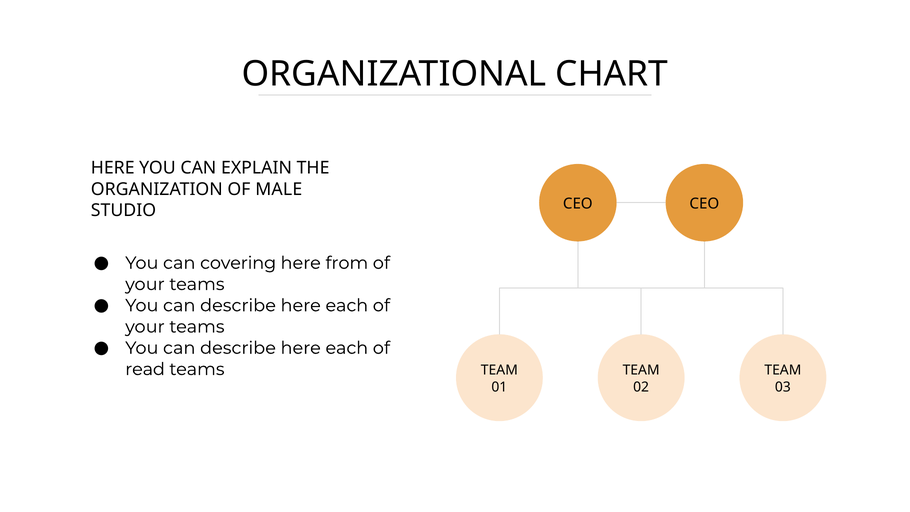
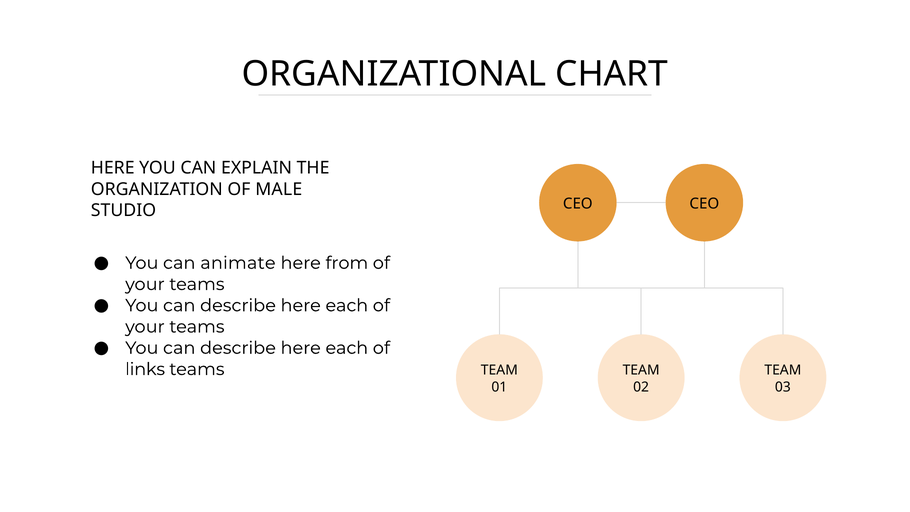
covering: covering -> animate
read: read -> links
